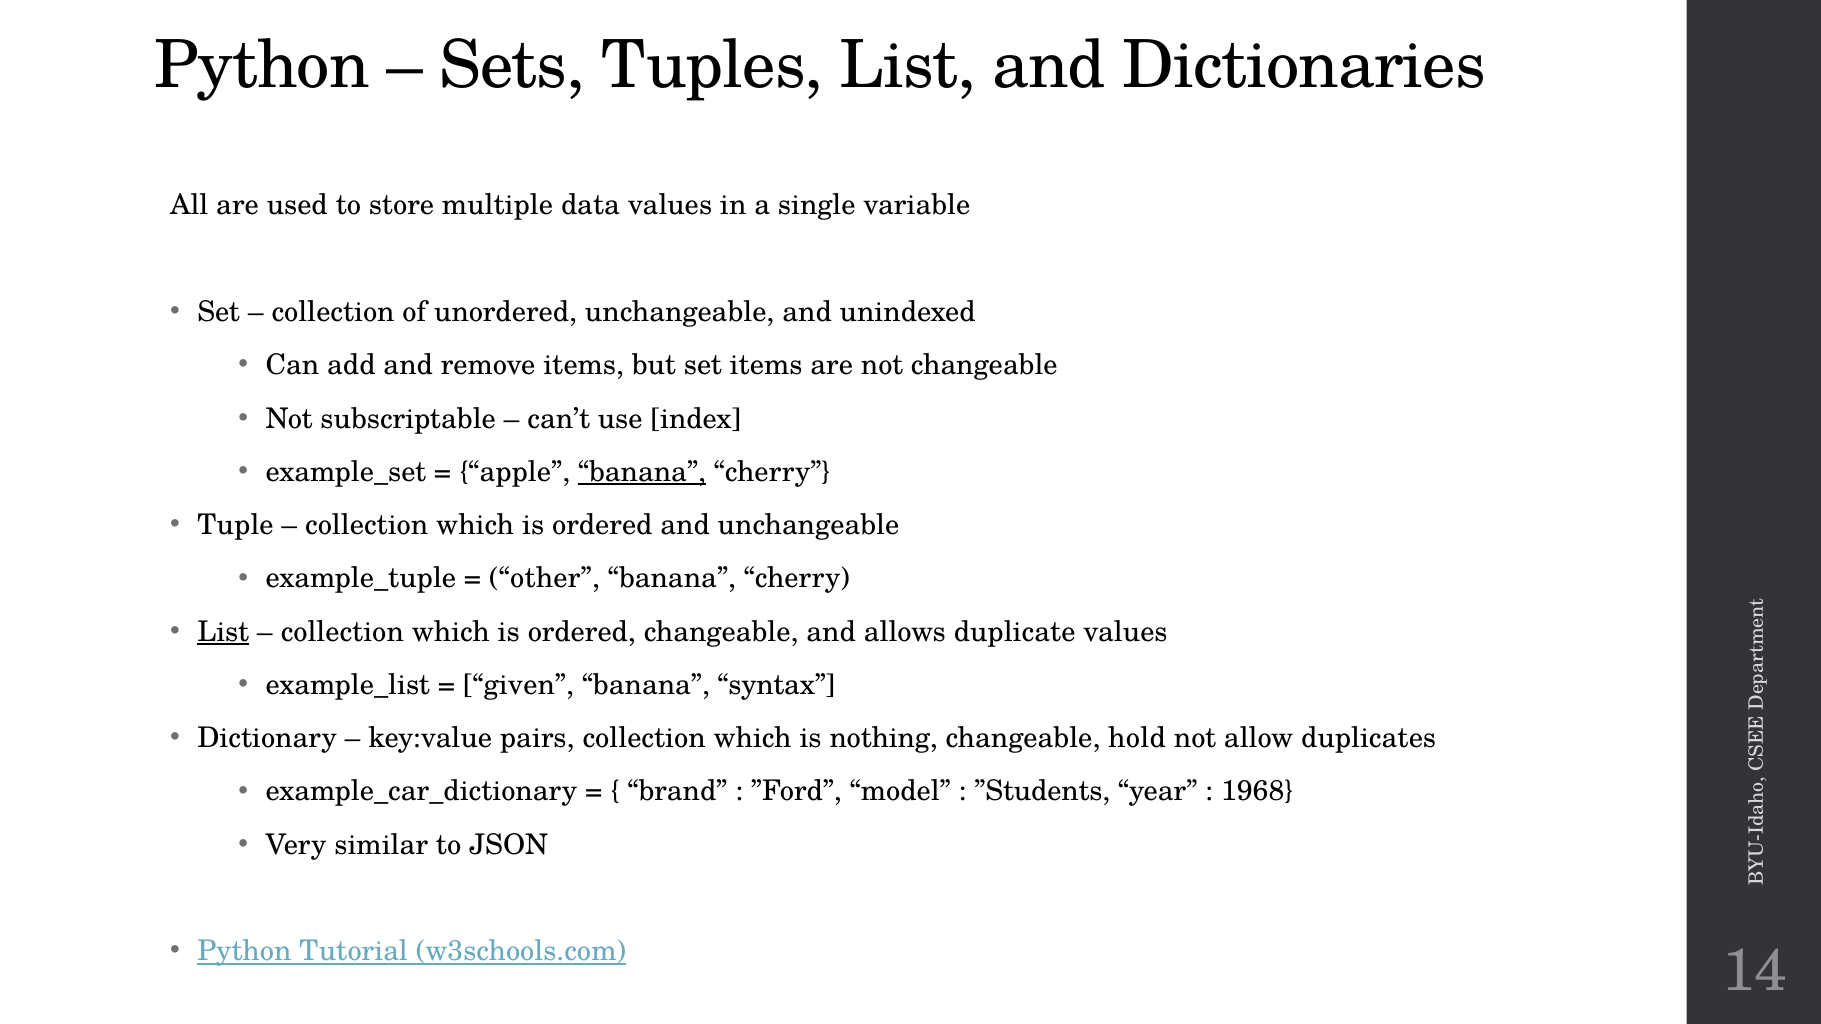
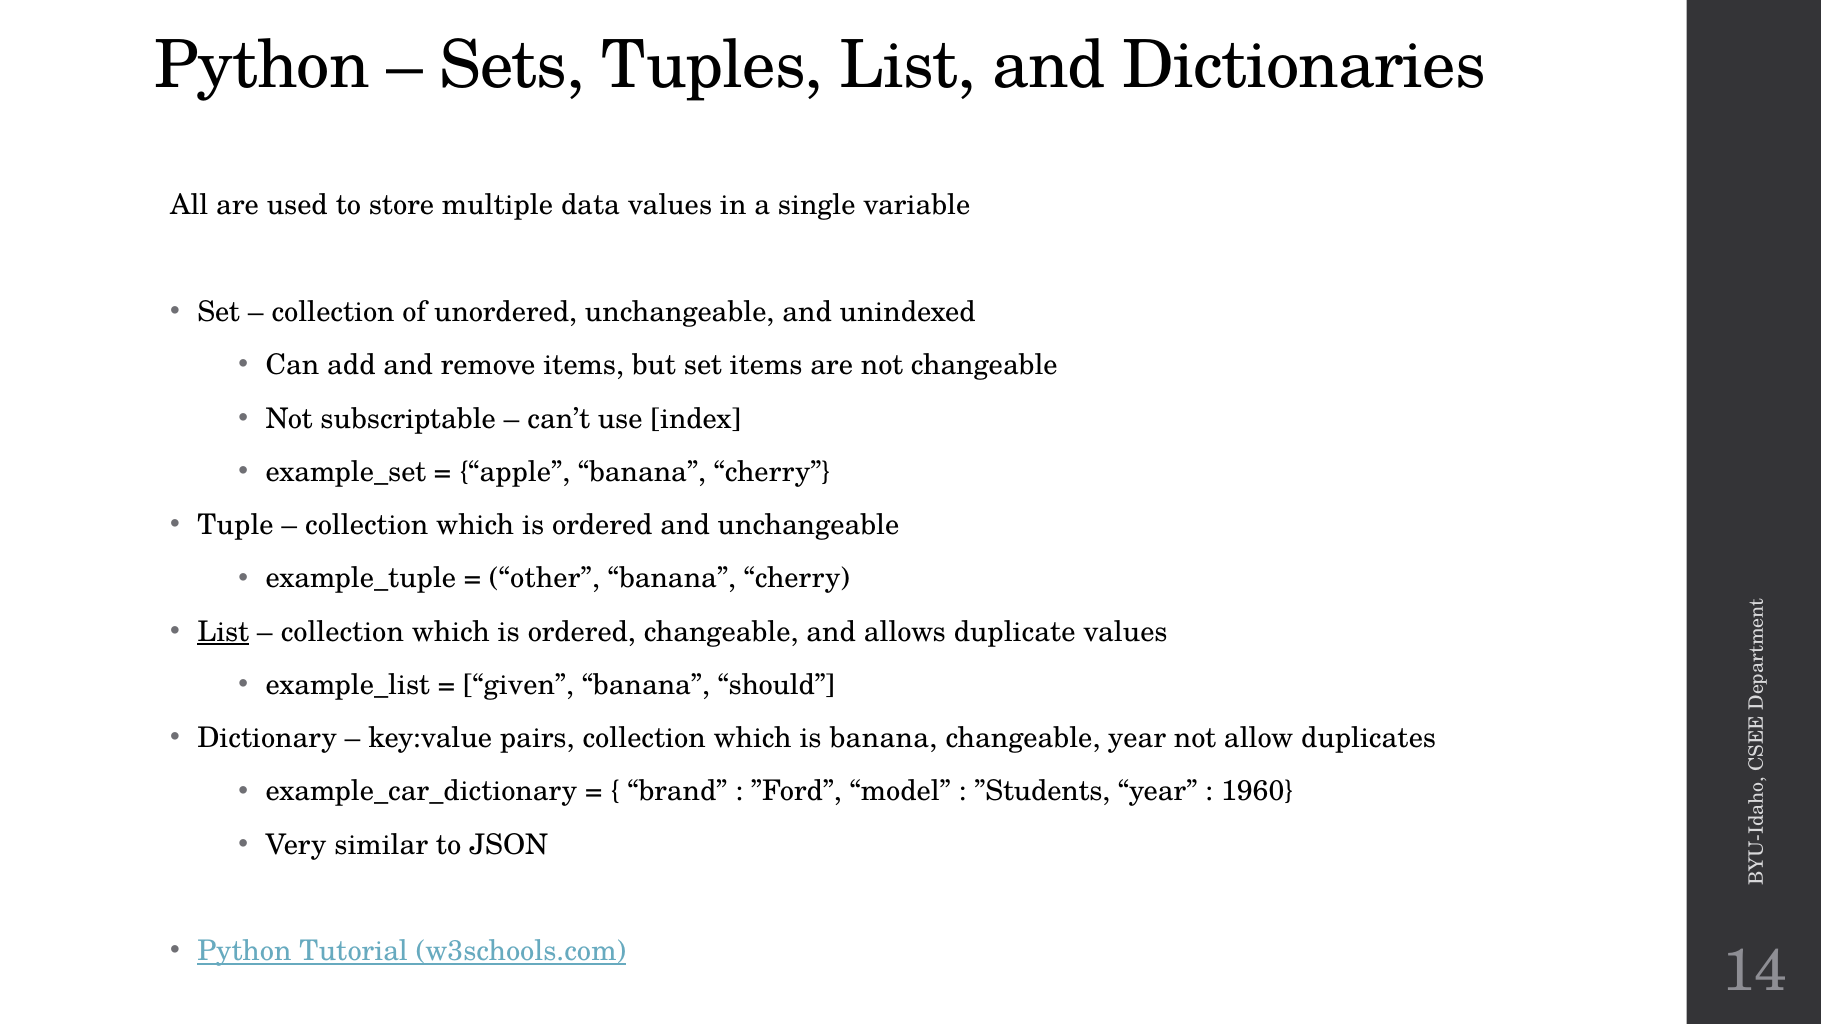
banana at (642, 472) underline: present -> none
syntax: syntax -> should
is nothing: nothing -> banana
changeable hold: hold -> year
1968: 1968 -> 1960
